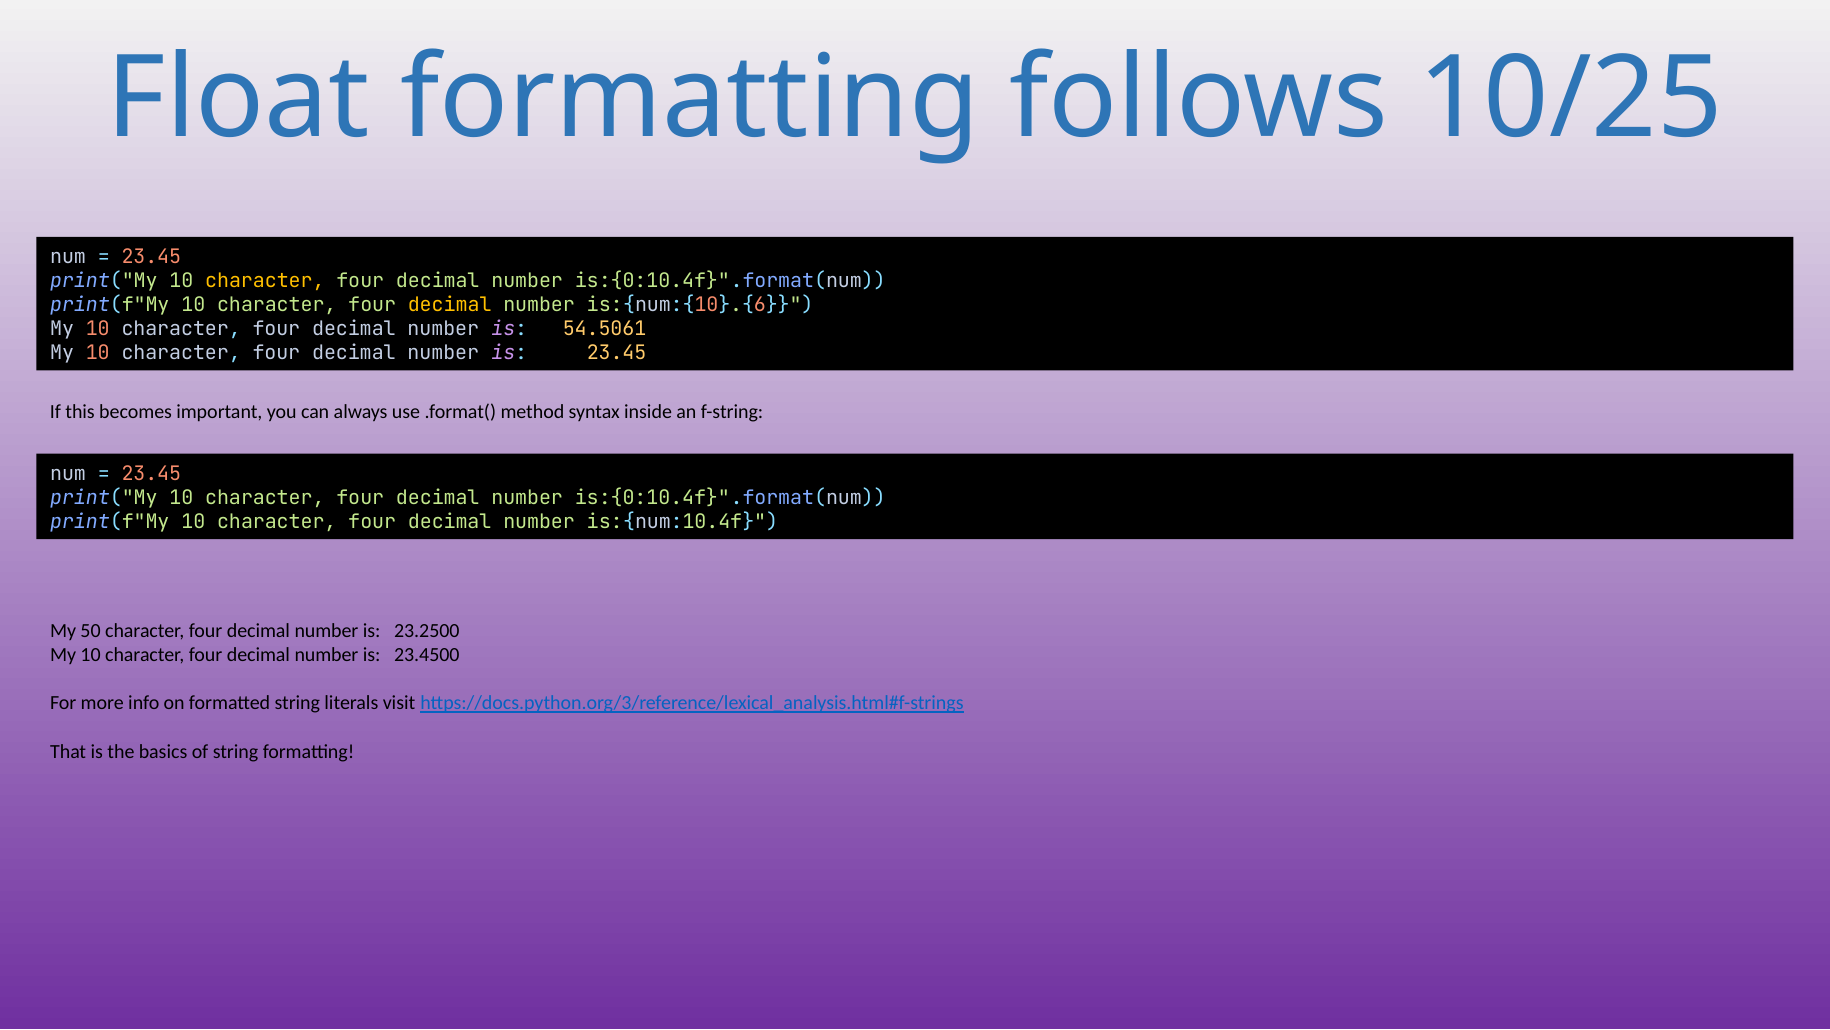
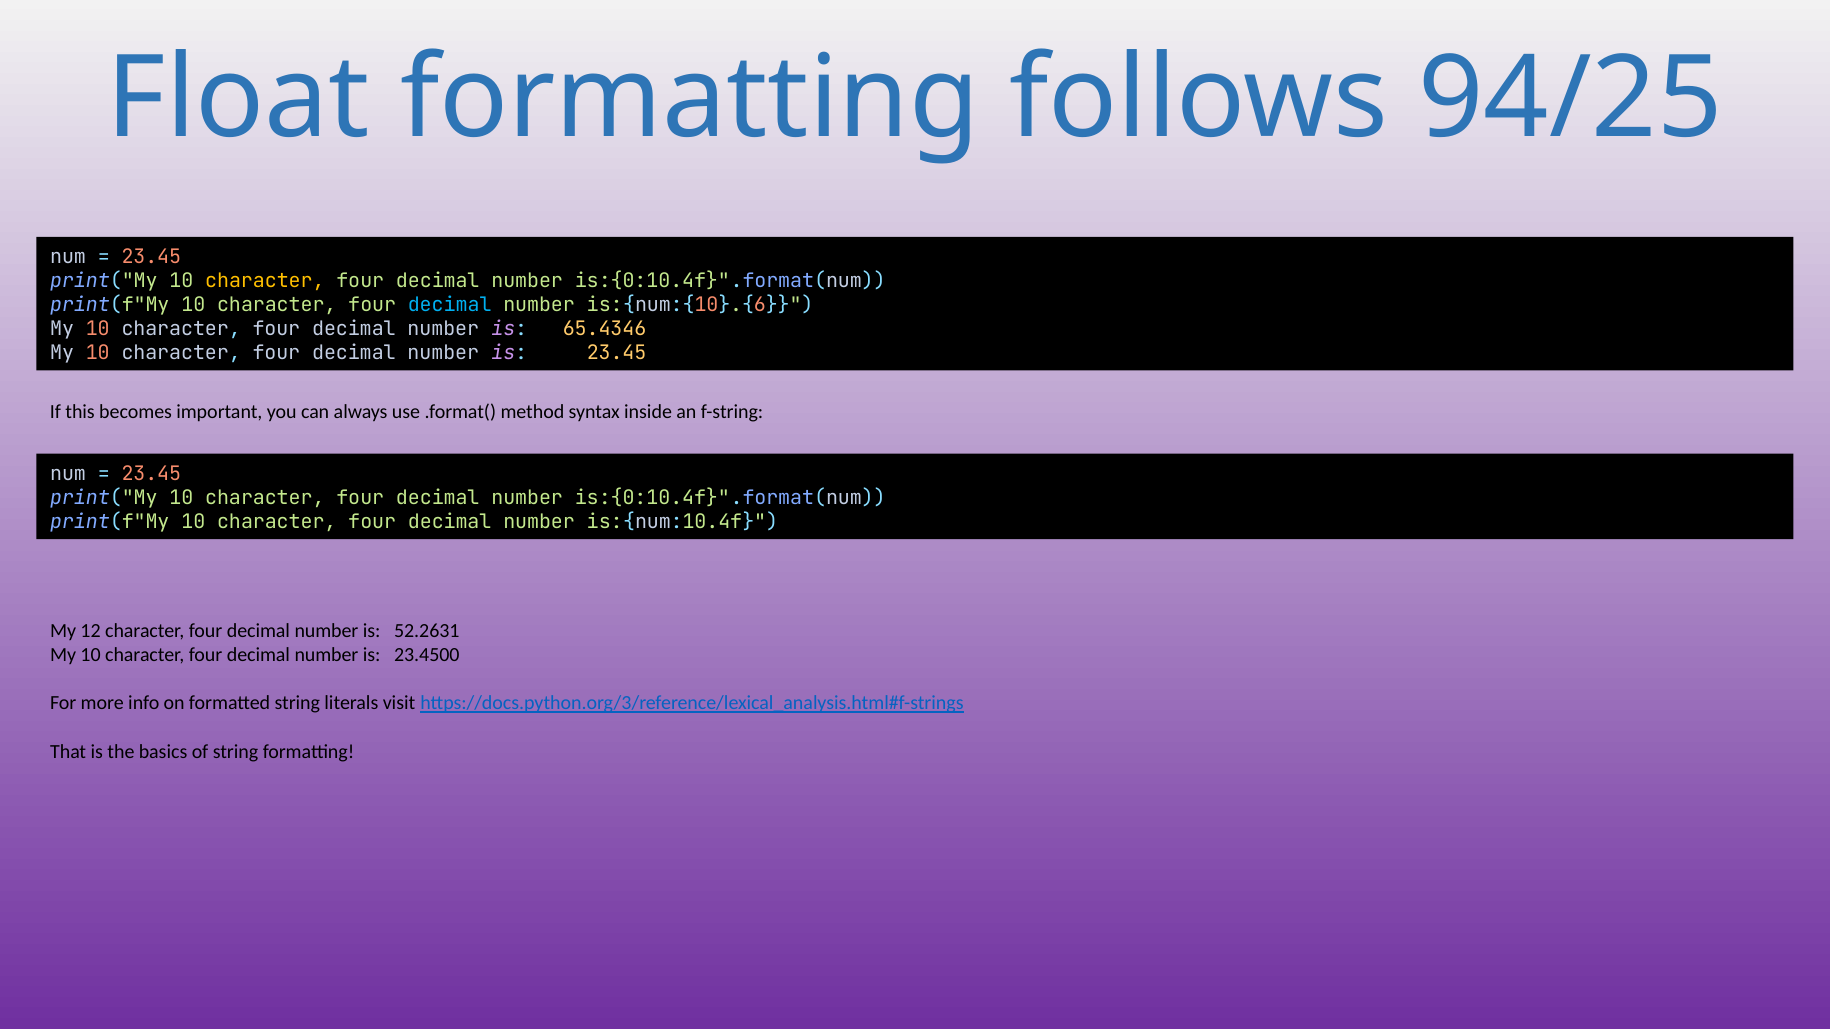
10/25: 10/25 -> 94/25
decimal at (450, 305) colour: yellow -> light blue
54.5061: 54.5061 -> 65.4346
50: 50 -> 12
23.2500: 23.2500 -> 52.2631
